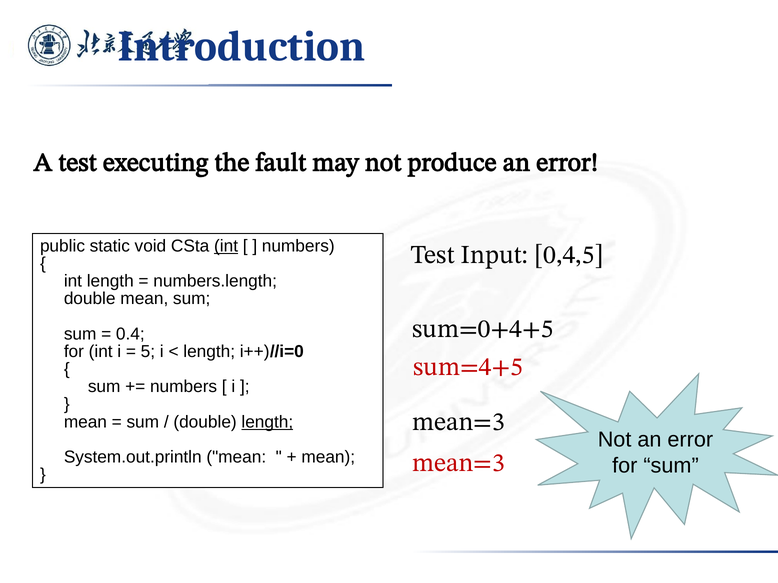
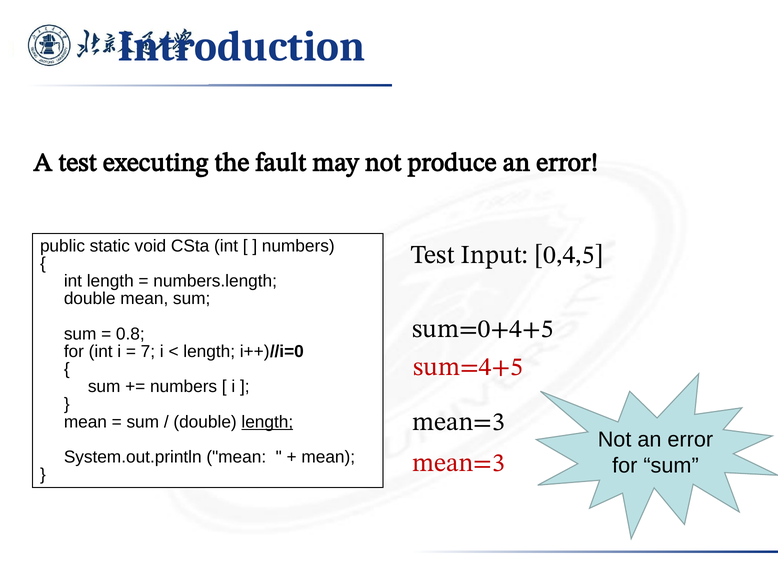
int at (226, 246) underline: present -> none
0.4: 0.4 -> 0.8
5: 5 -> 7
